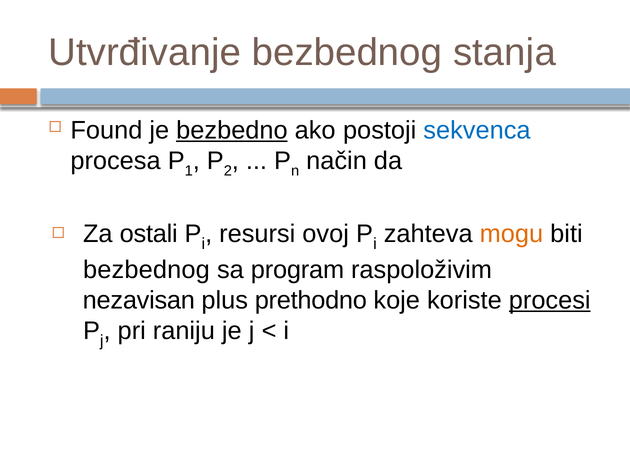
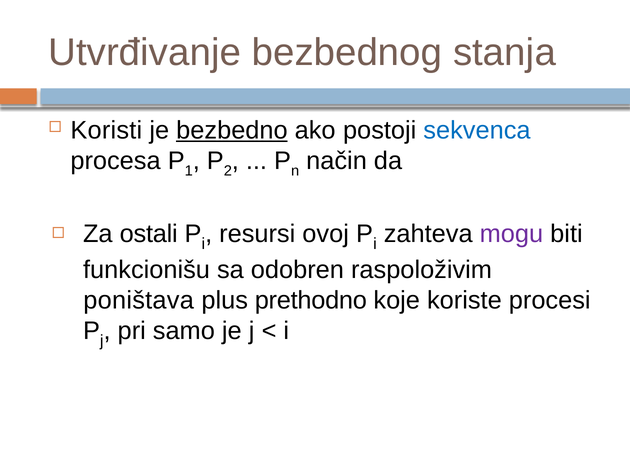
Found: Found -> Koristi
mogu colour: orange -> purple
bezbednog at (146, 269): bezbednog -> funkcionišu
program: program -> odobren
nezavisan: nezavisan -> poništava
procesi underline: present -> none
raniju: raniju -> samo
